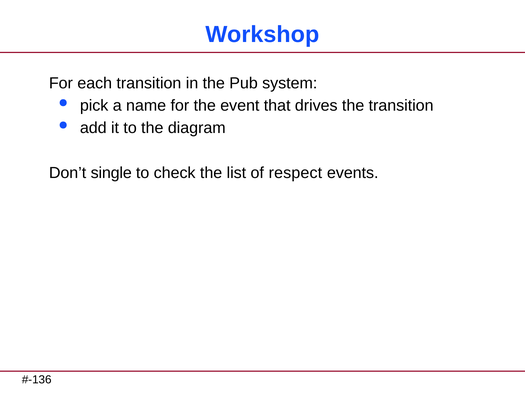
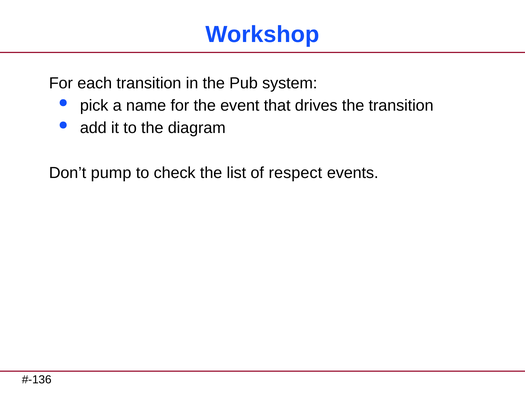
single: single -> pump
